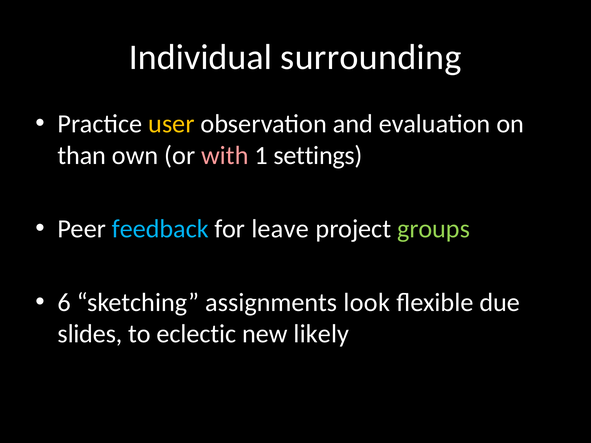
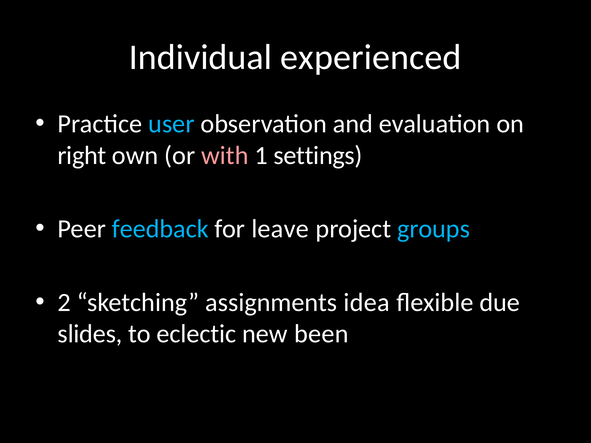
surrounding: surrounding -> experienced
user colour: yellow -> light blue
than: than -> right
groups colour: light green -> light blue
6: 6 -> 2
look: look -> idea
likely: likely -> been
